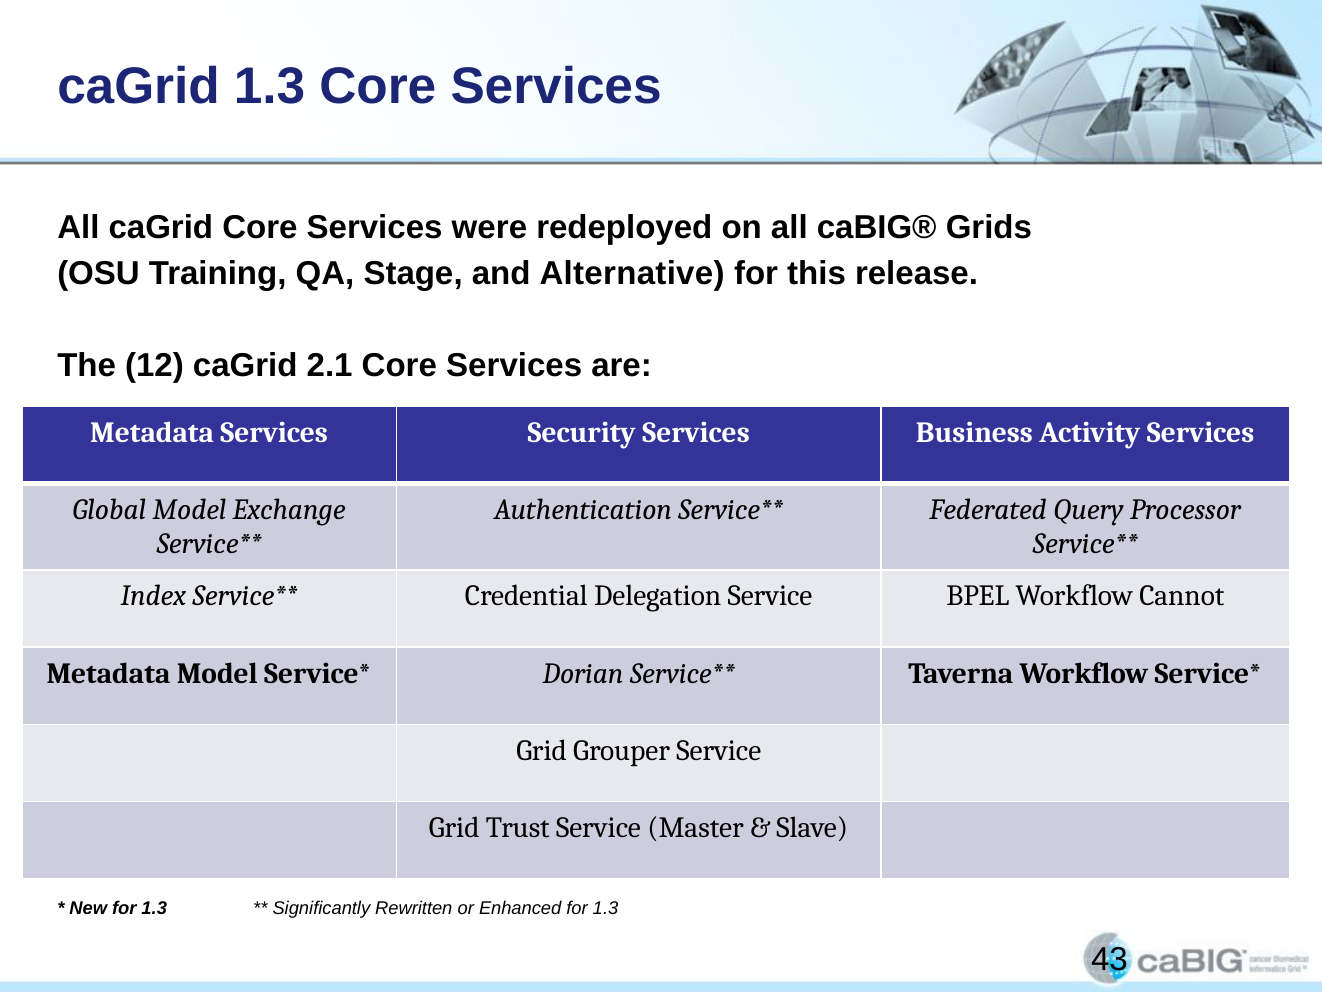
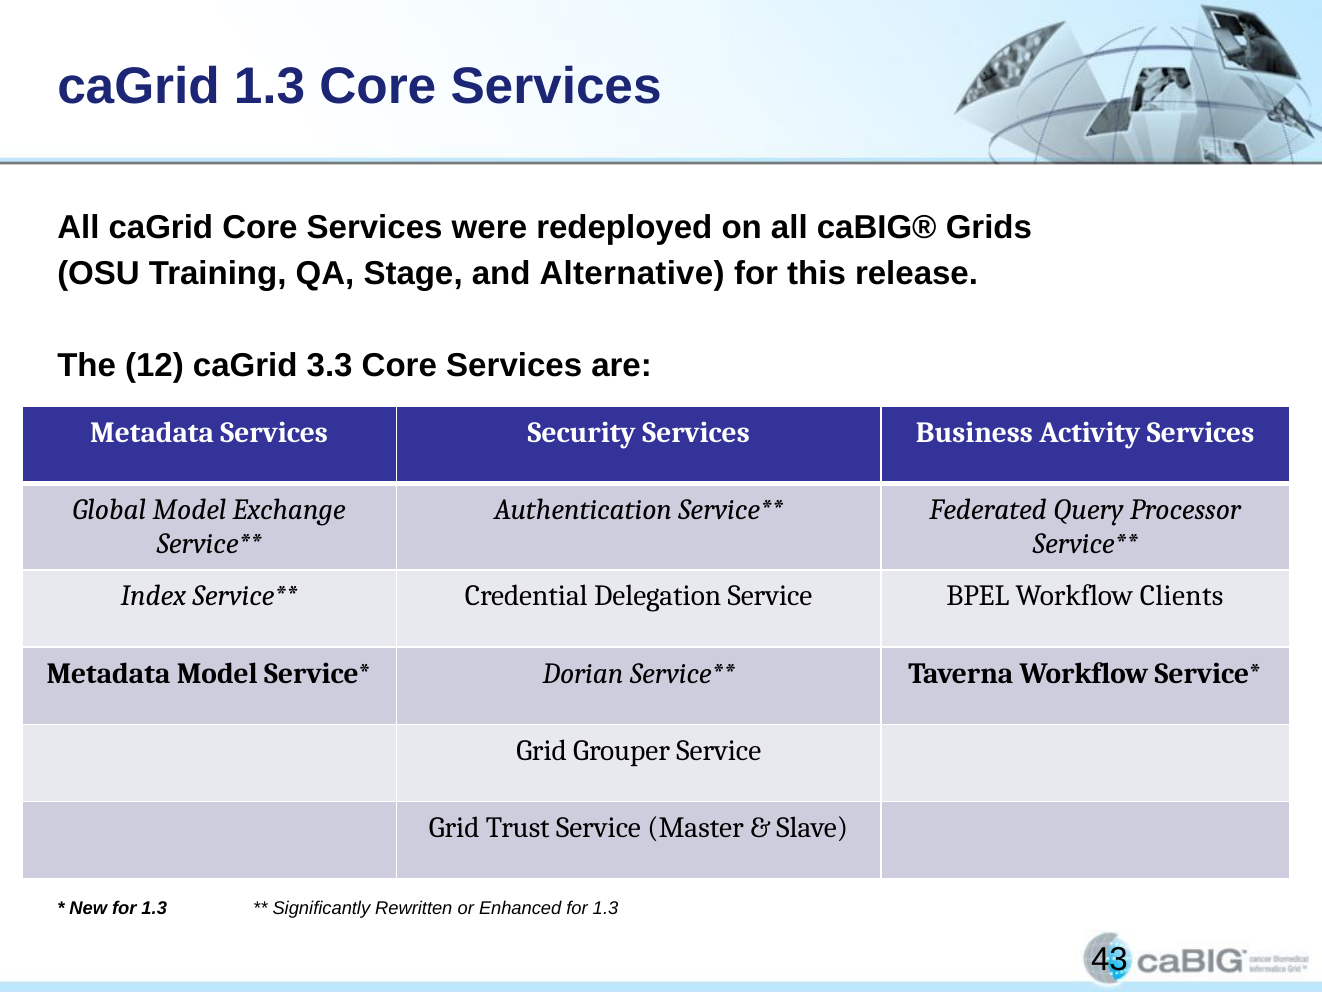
2.1: 2.1 -> 3.3
Cannot: Cannot -> Clients
